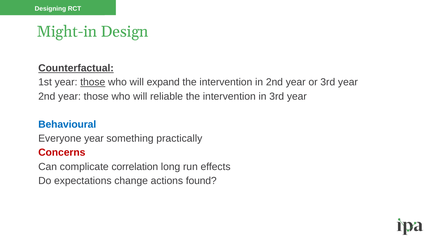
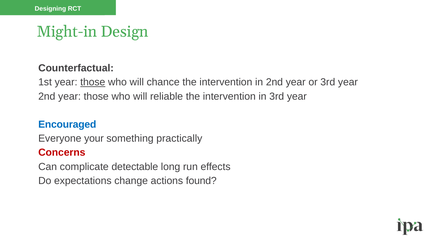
Counterfactual underline: present -> none
expand: expand -> chance
Behavioural: Behavioural -> Encouraged
Everyone year: year -> your
correlation: correlation -> detectable
